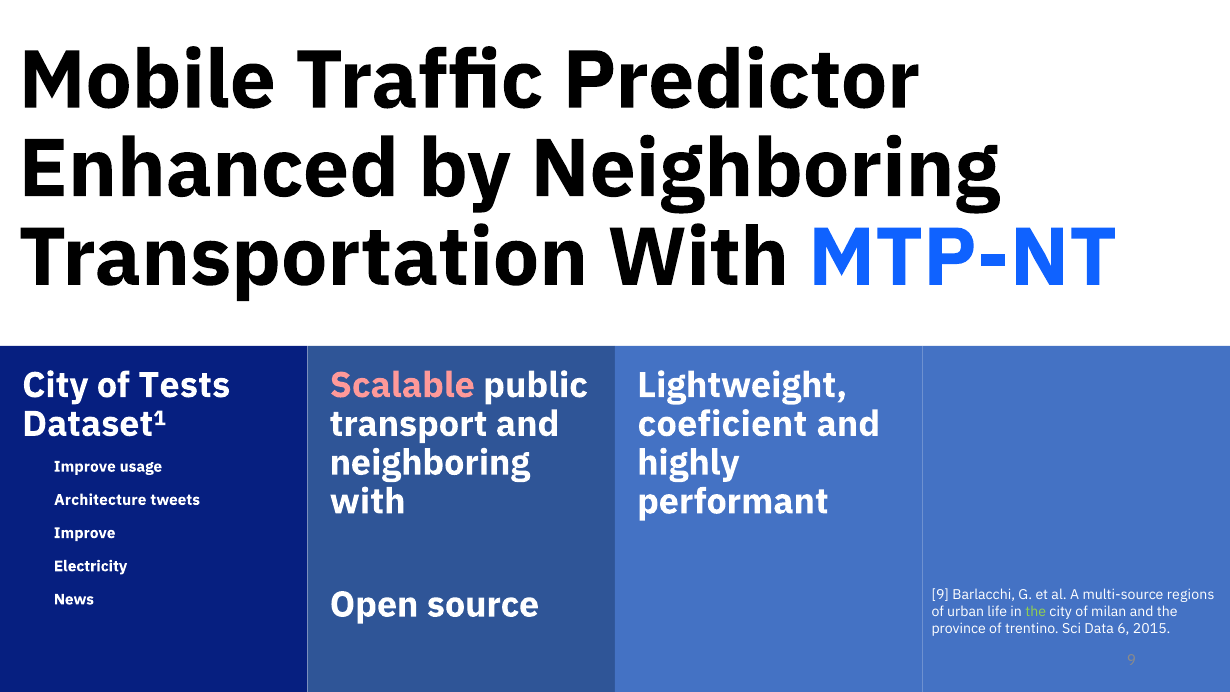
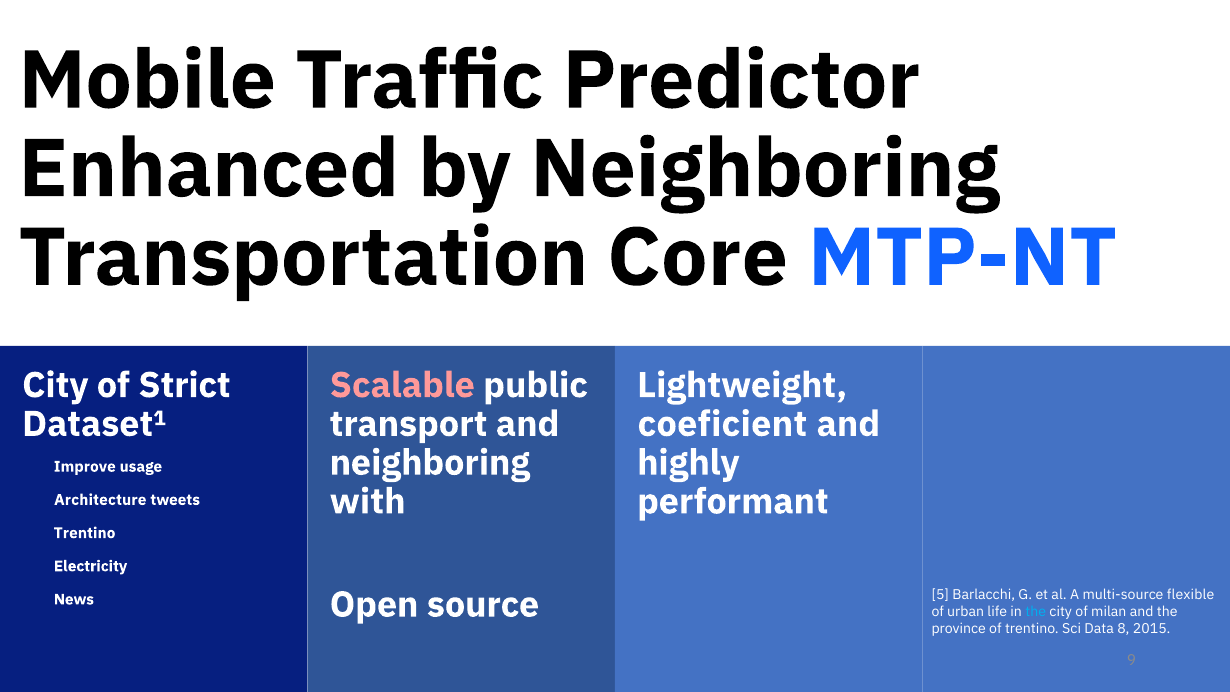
Transportation With: With -> Core
Tests: Tests -> Strict
Improve at (85, 533): Improve -> Trentino
News 9: 9 -> 5
regions: regions -> flexible
the at (1036, 611) colour: light green -> light blue
6: 6 -> 8
